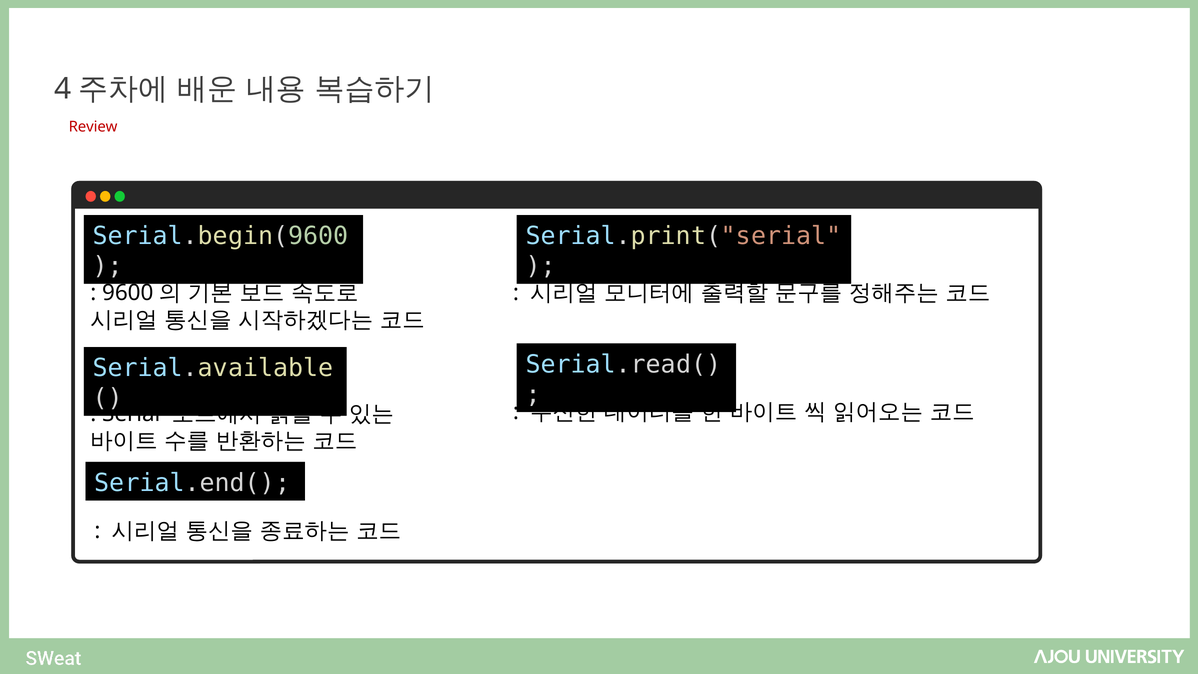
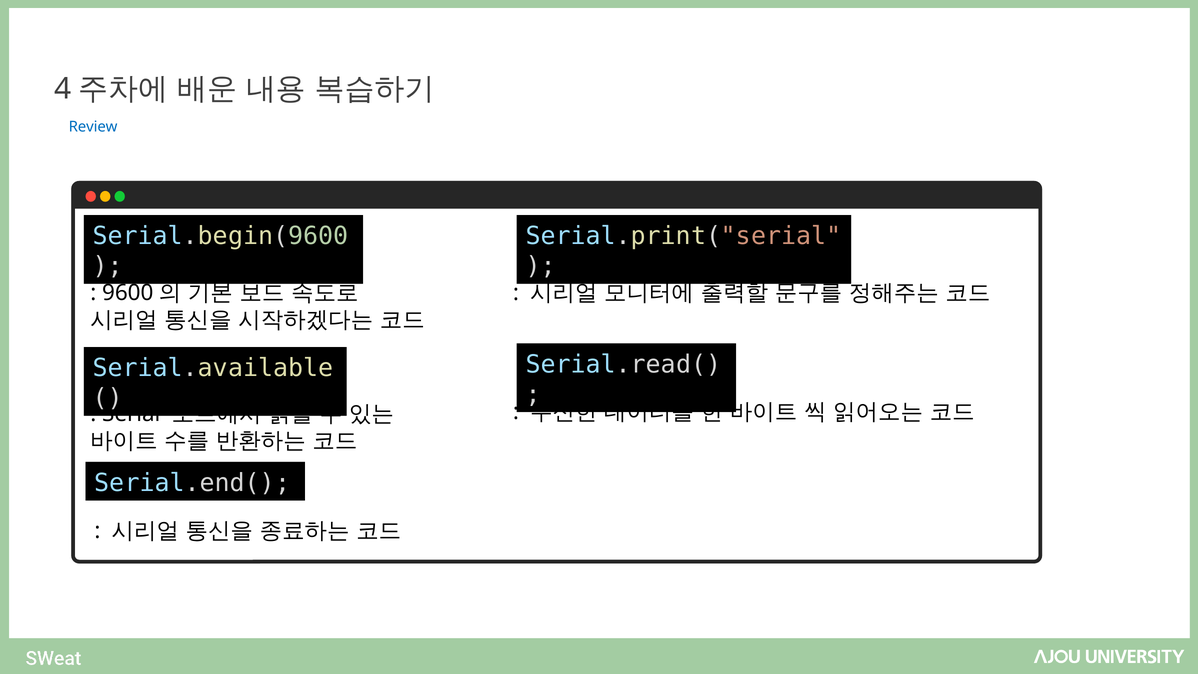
Review colour: red -> blue
